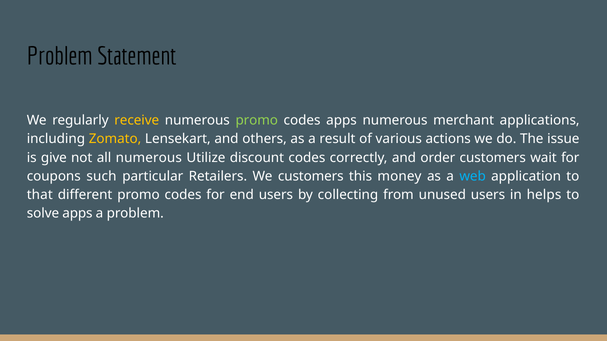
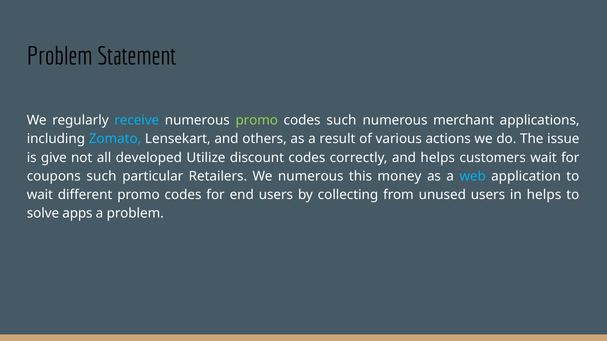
receive colour: yellow -> light blue
codes apps: apps -> such
Zomato colour: yellow -> light blue
all numerous: numerous -> developed
and order: order -> helps
We customers: customers -> numerous
that at (40, 195): that -> wait
